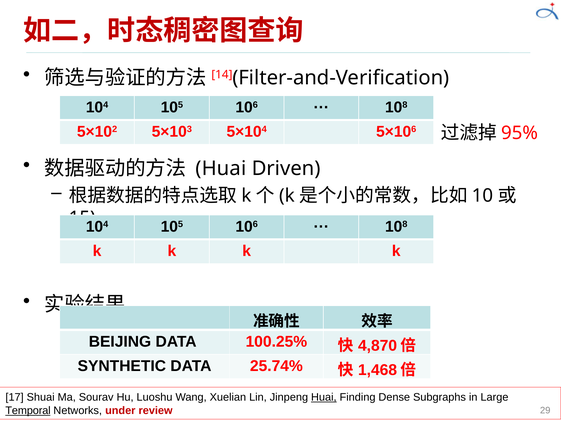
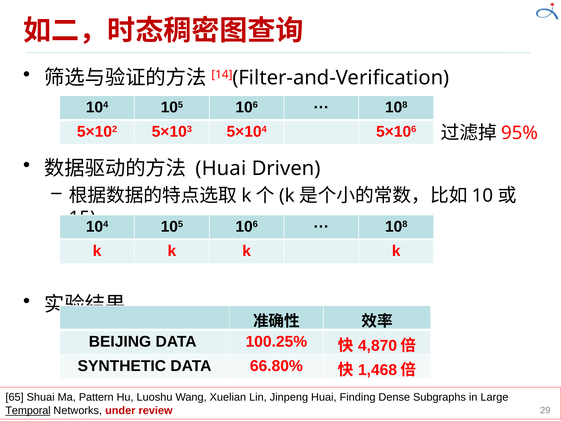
25.74%: 25.74% -> 66.80%
17: 17 -> 65
Sourav: Sourav -> Pattern
Huai at (324, 397) underline: present -> none
